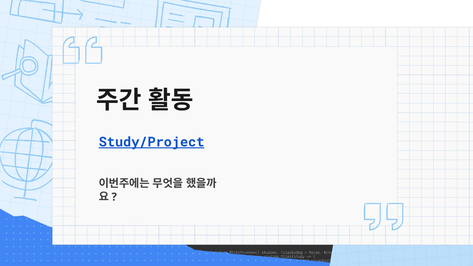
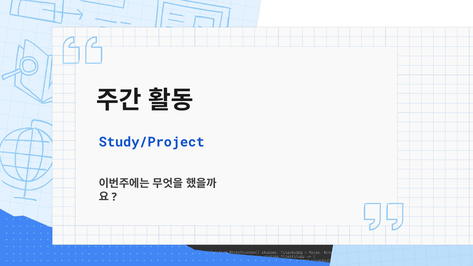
Study/Project underline: present -> none
